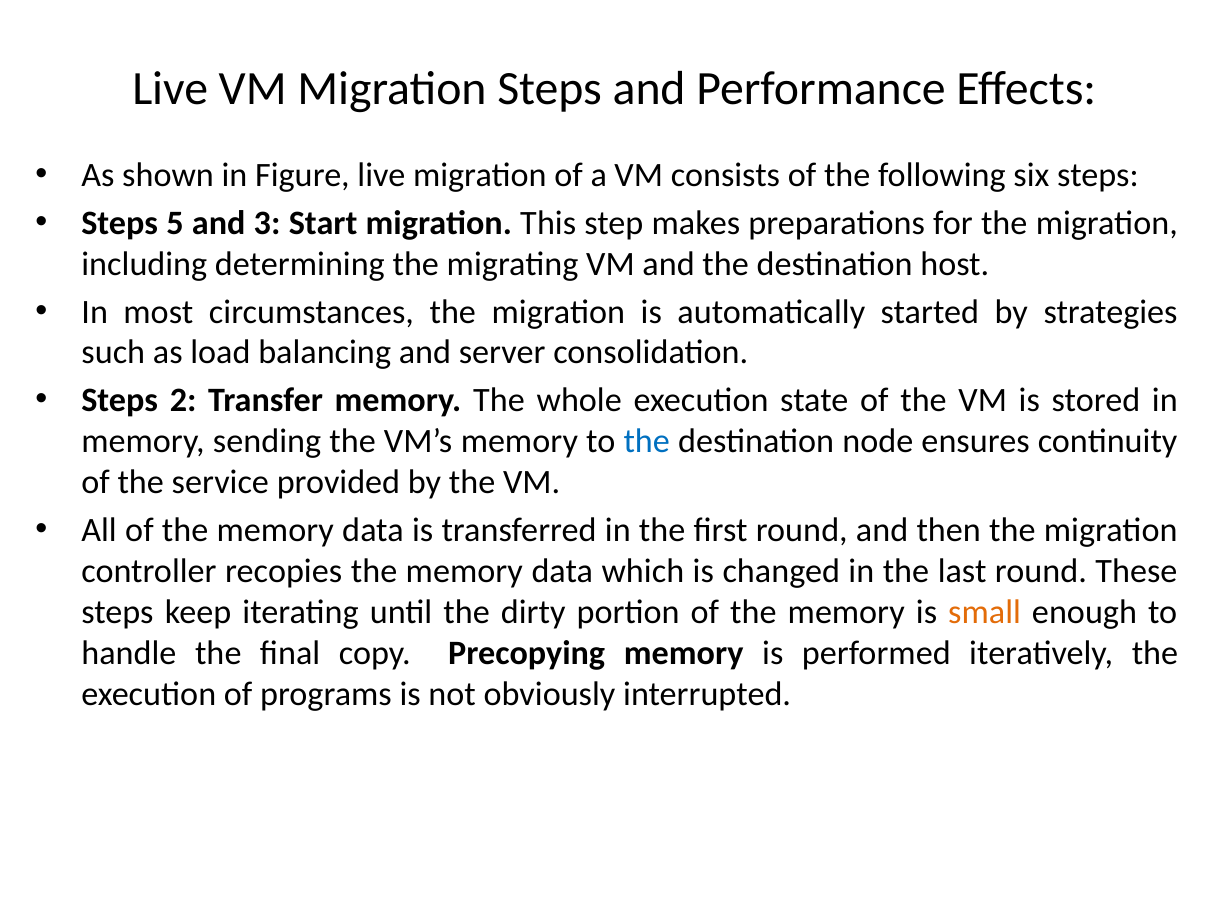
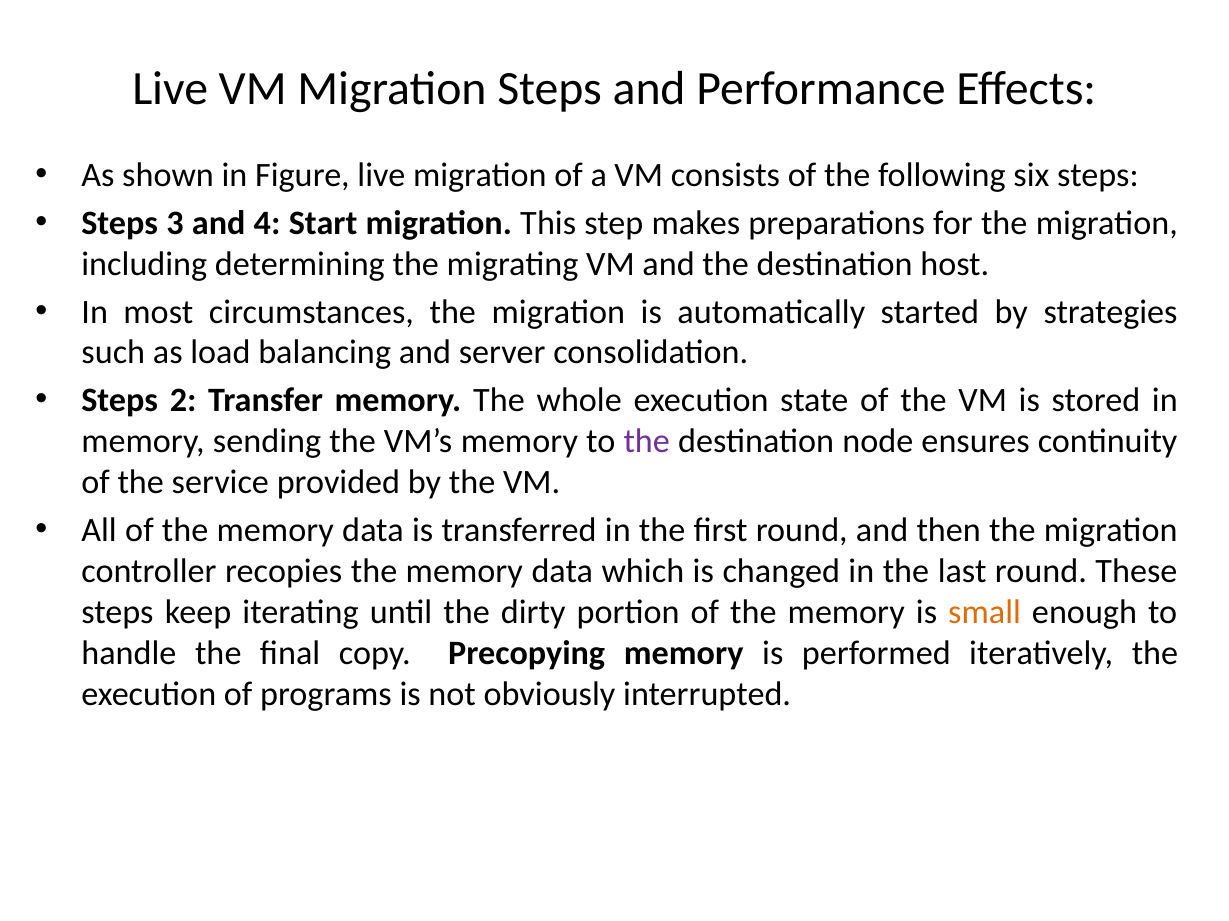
5: 5 -> 3
3: 3 -> 4
the at (647, 442) colour: blue -> purple
